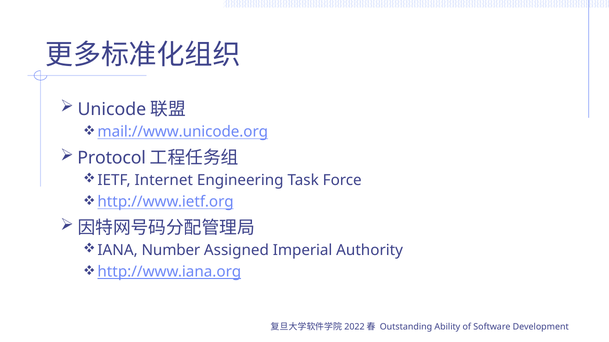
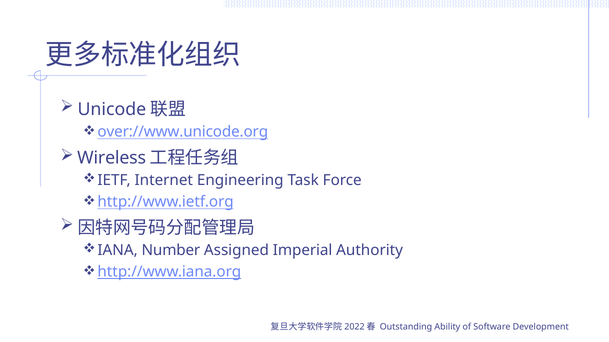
mail://www.unicode.org: mail://www.unicode.org -> over://www.unicode.org
Protocol: Protocol -> Wireless
